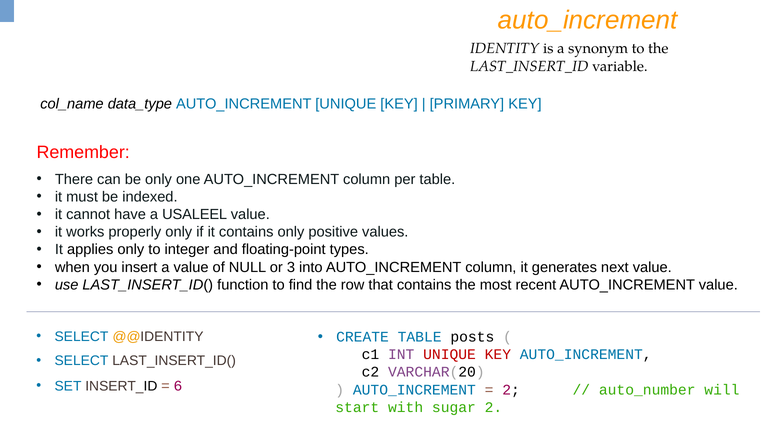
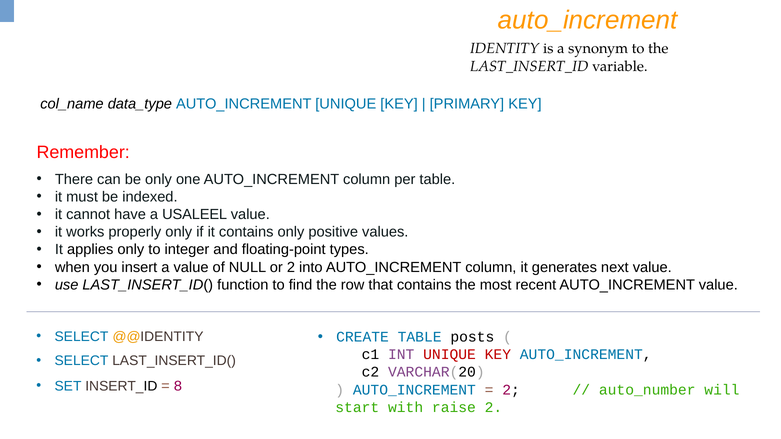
or 3: 3 -> 2
6: 6 -> 8
sugar: sugar -> raise
